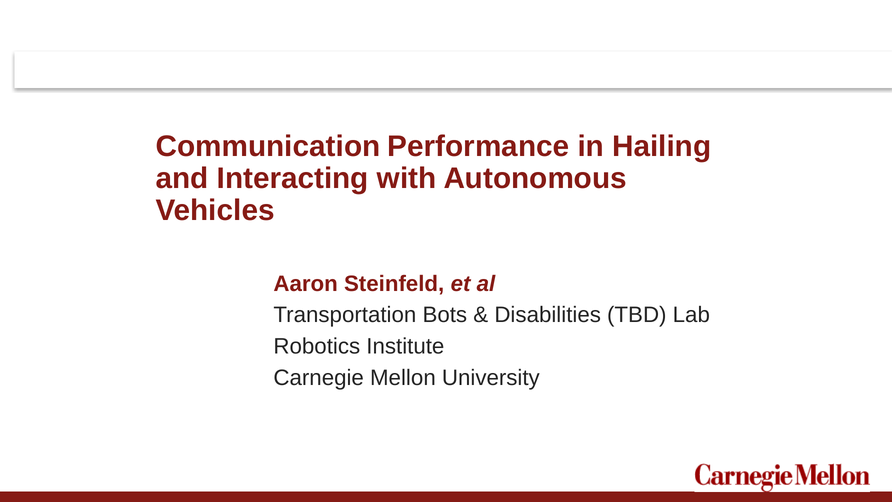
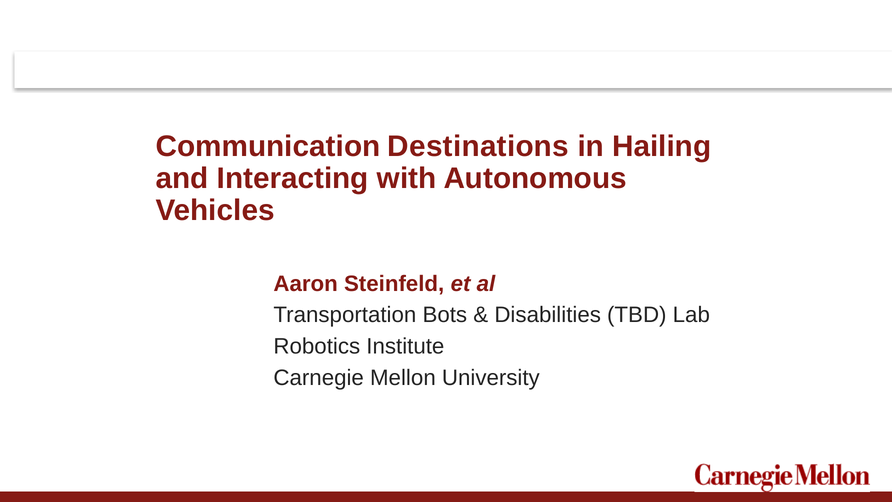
Performance: Performance -> Destinations
